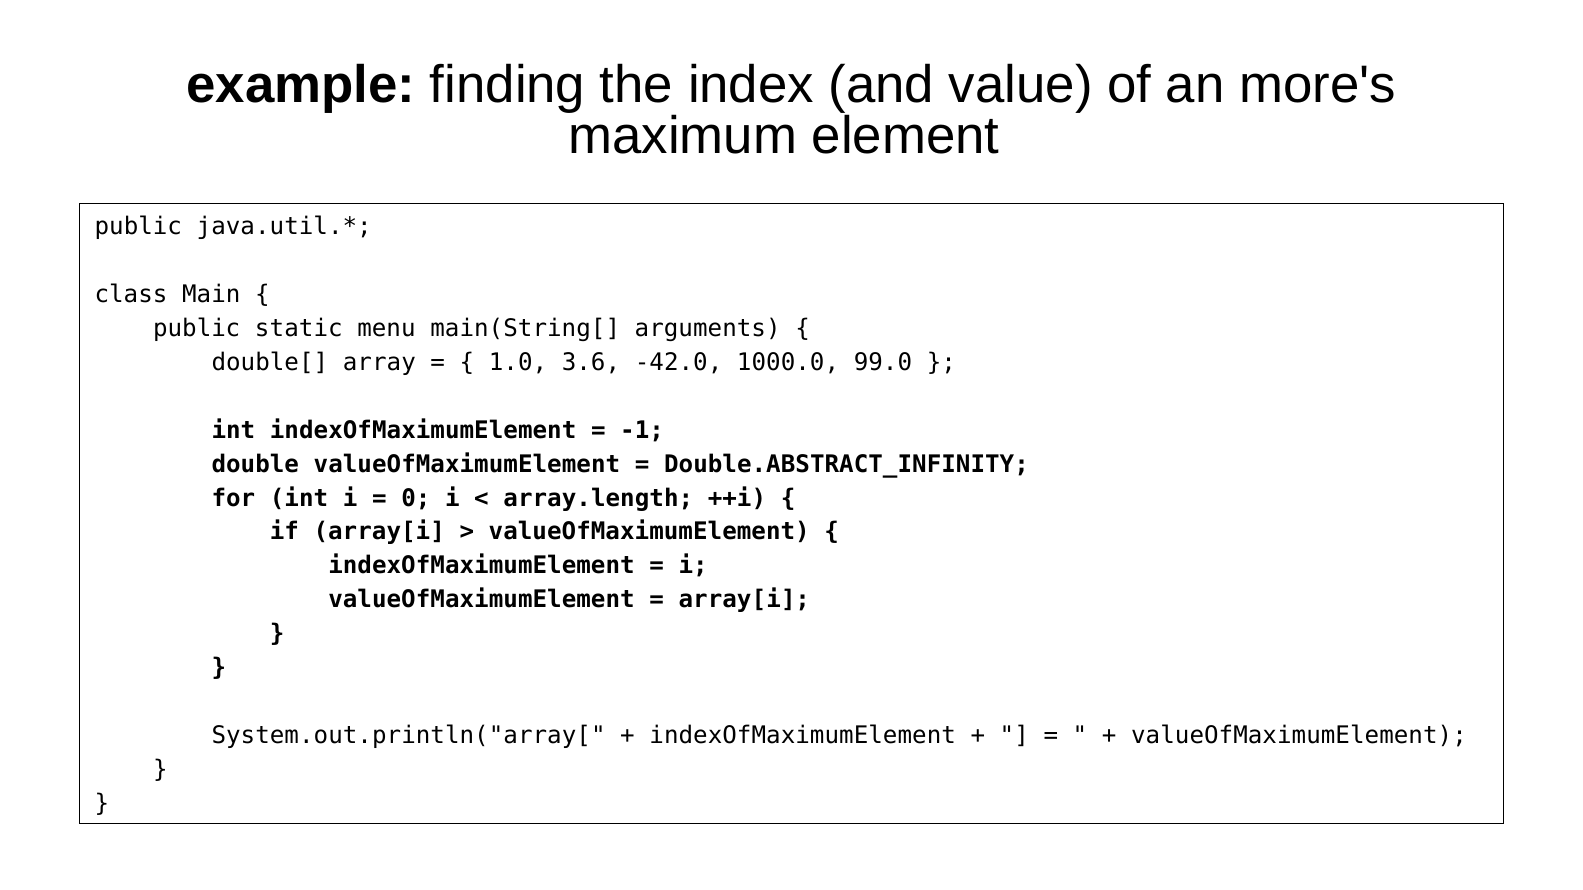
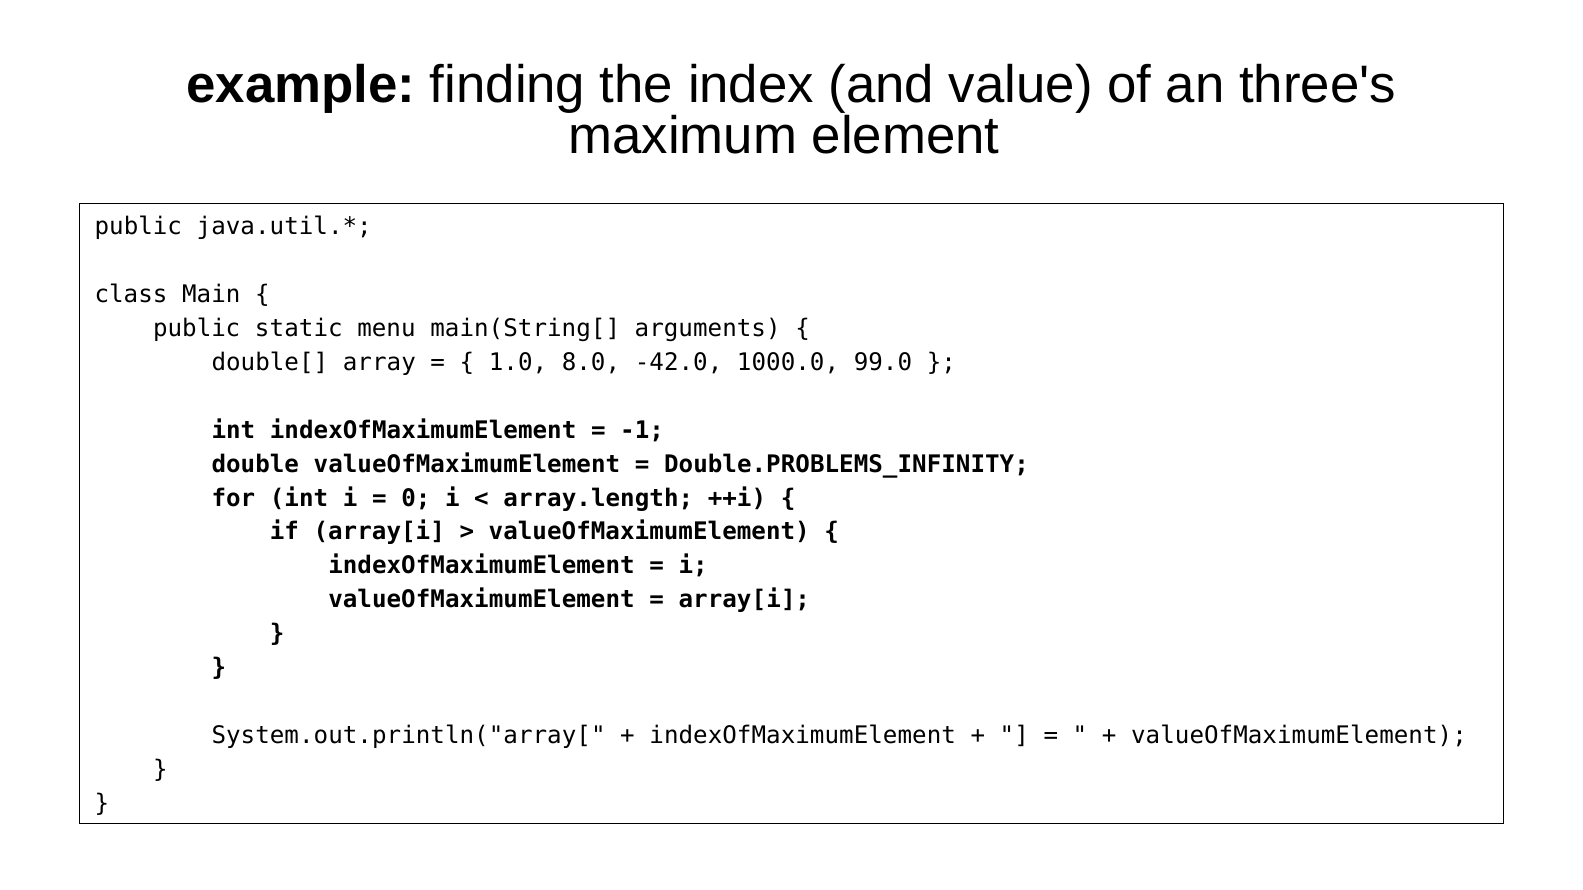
more's: more's -> three's
3.6: 3.6 -> 8.0
Double.ABSTRACT_INFINITY: Double.ABSTRACT_INFINITY -> Double.PROBLEMS_INFINITY
